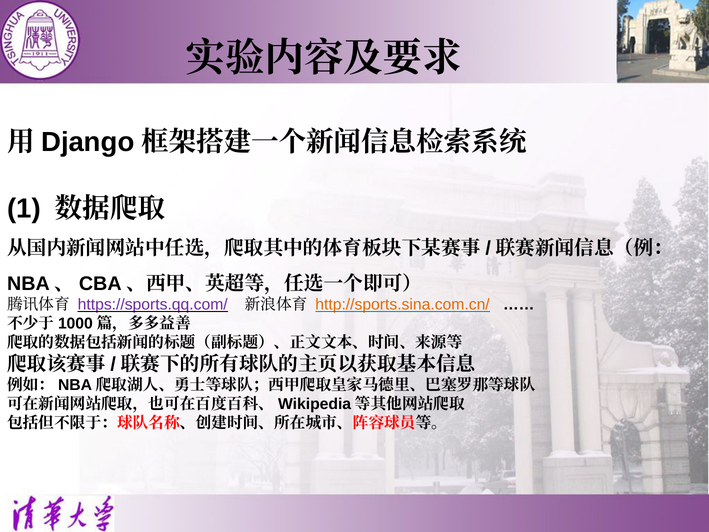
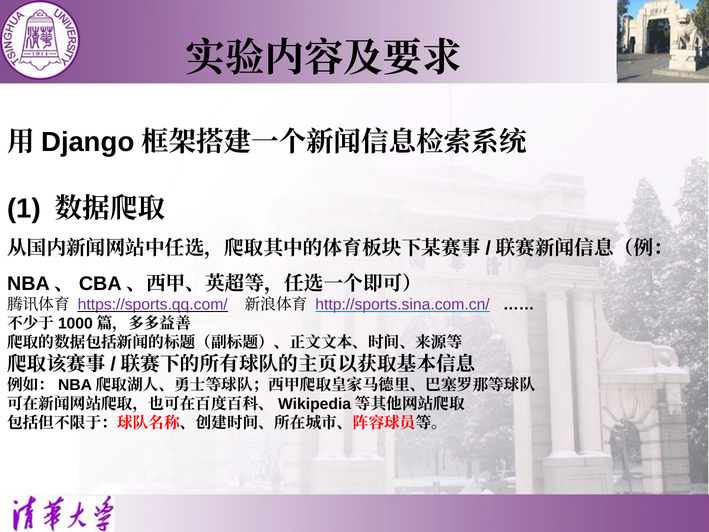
http://sports.sina.com.cn/ colour: orange -> purple
